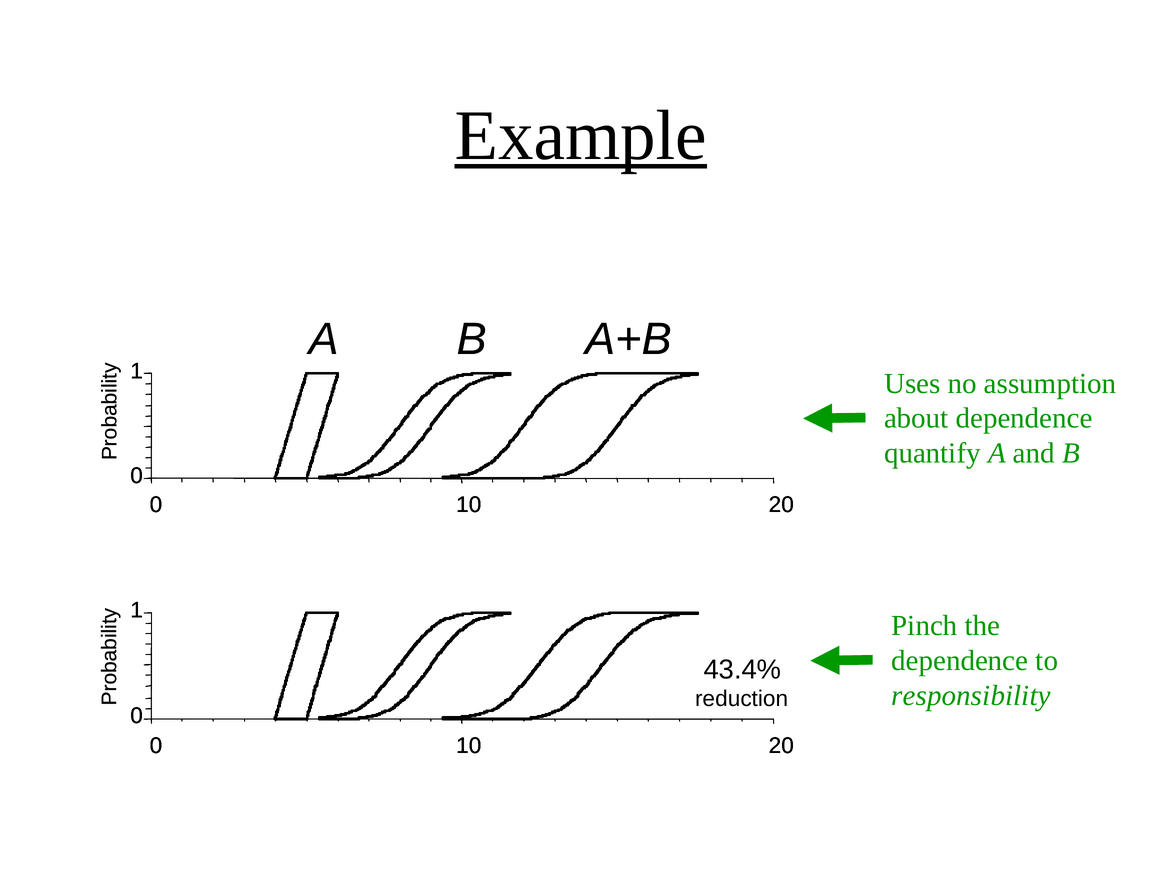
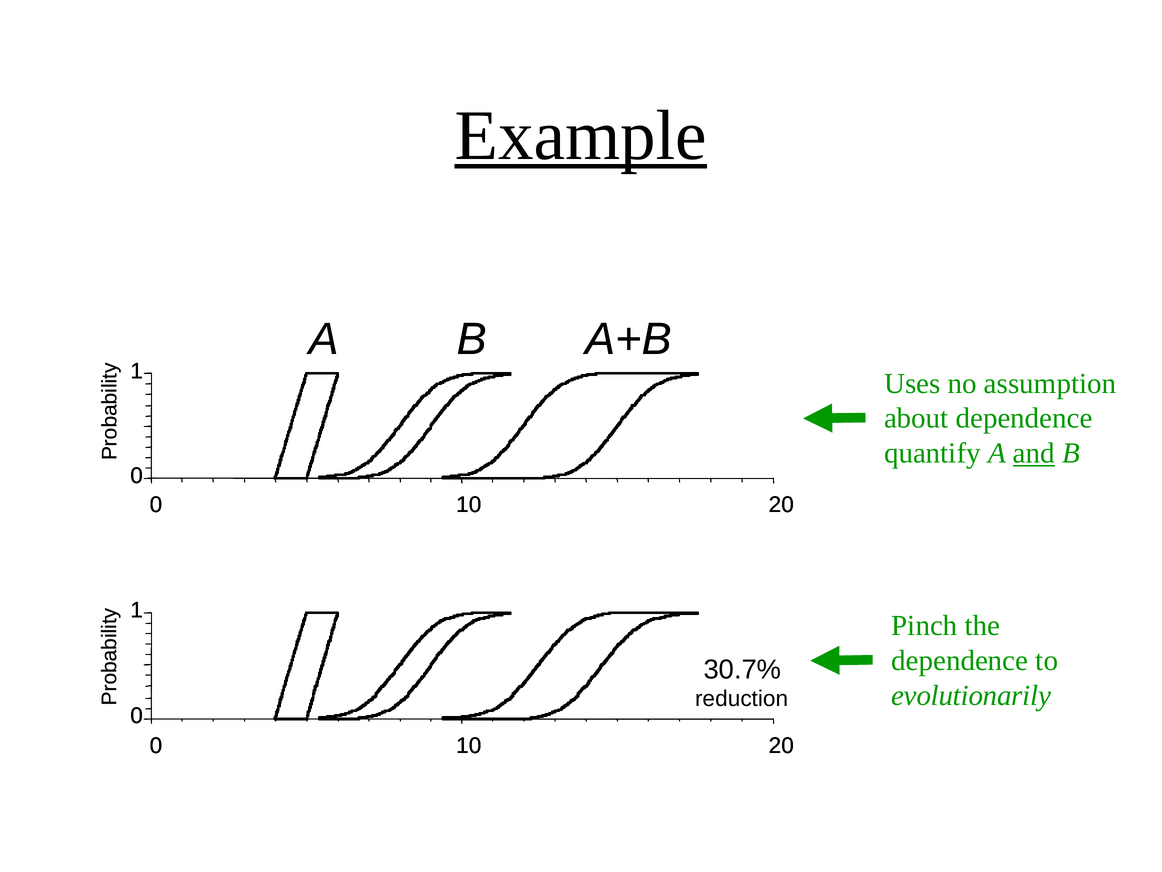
and underline: none -> present
43.4%: 43.4% -> 30.7%
responsibility: responsibility -> evolutionarily
